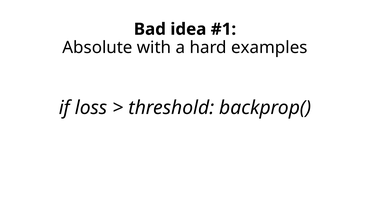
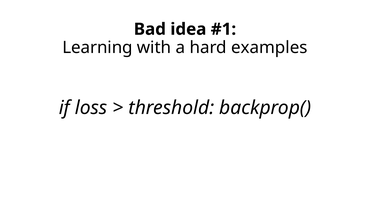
Absolute: Absolute -> Learning
